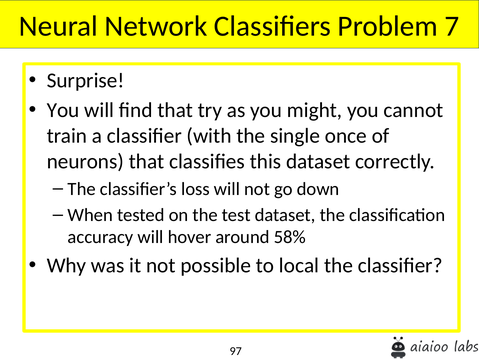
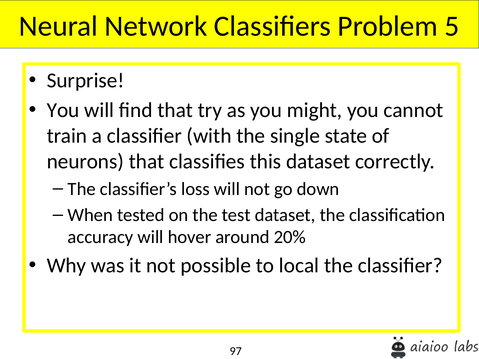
7: 7 -> 5
once: once -> state
58%: 58% -> 20%
